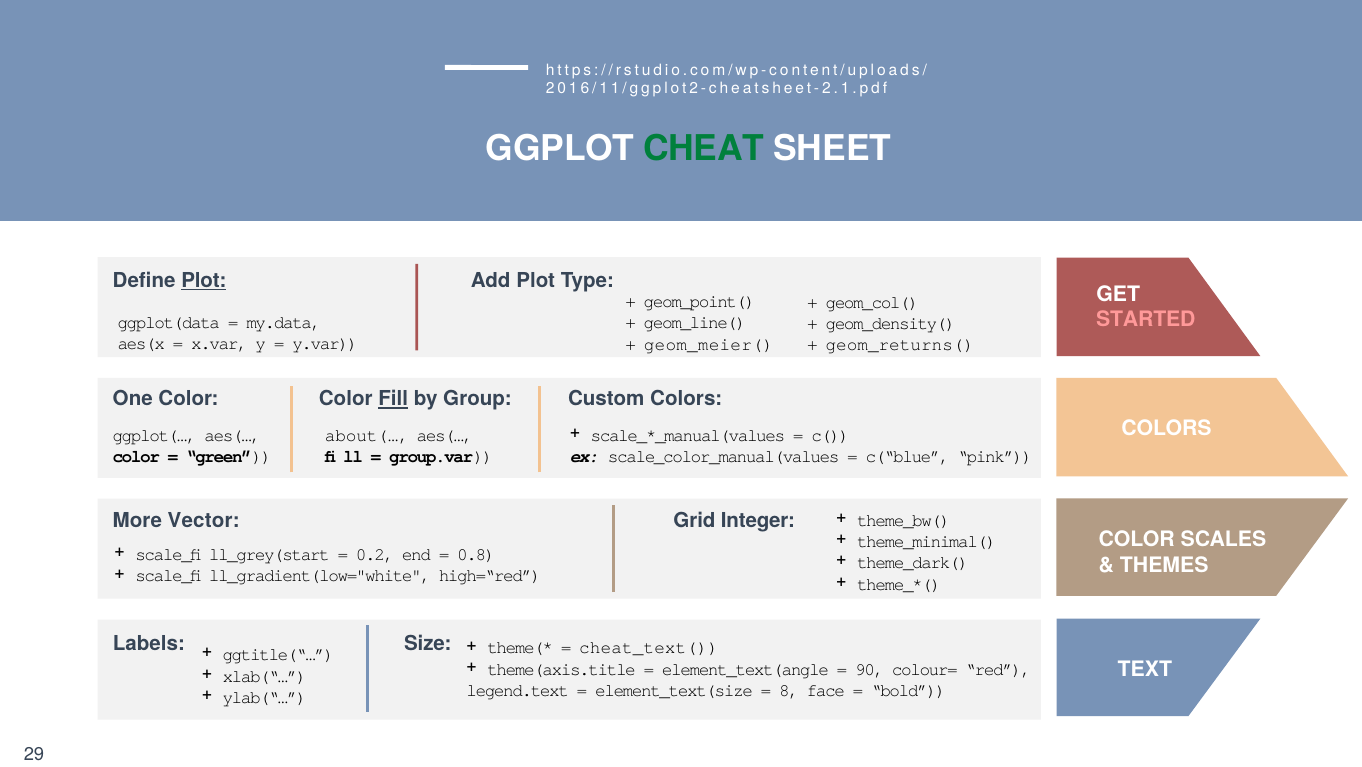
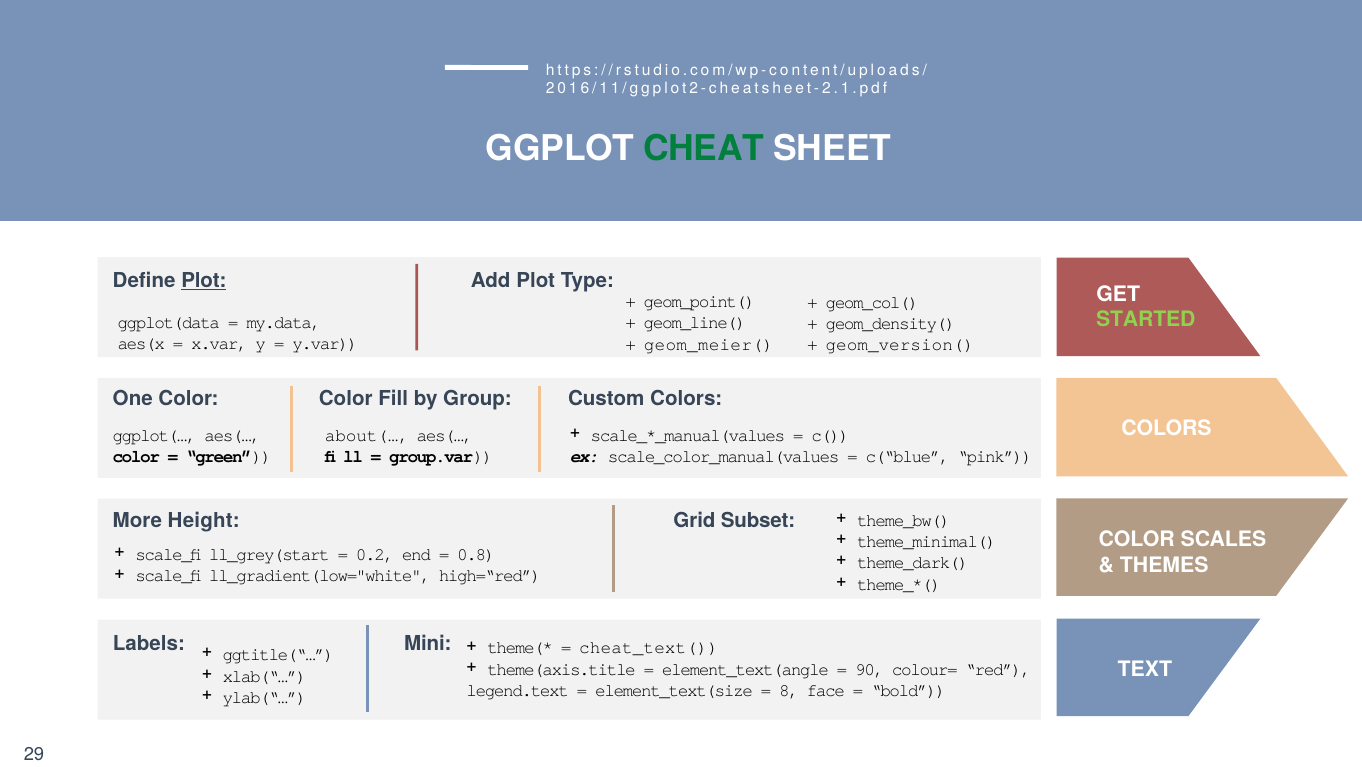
STARTED colour: pink -> light green
geom_returns(: geom_returns( -> geom_version(
Fill underline: present -> none
Vector: Vector -> Height
Integer: Integer -> Subset
Size: Size -> Mini
